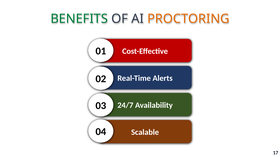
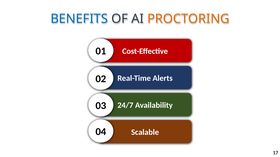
BENEFITS colour: green -> blue
